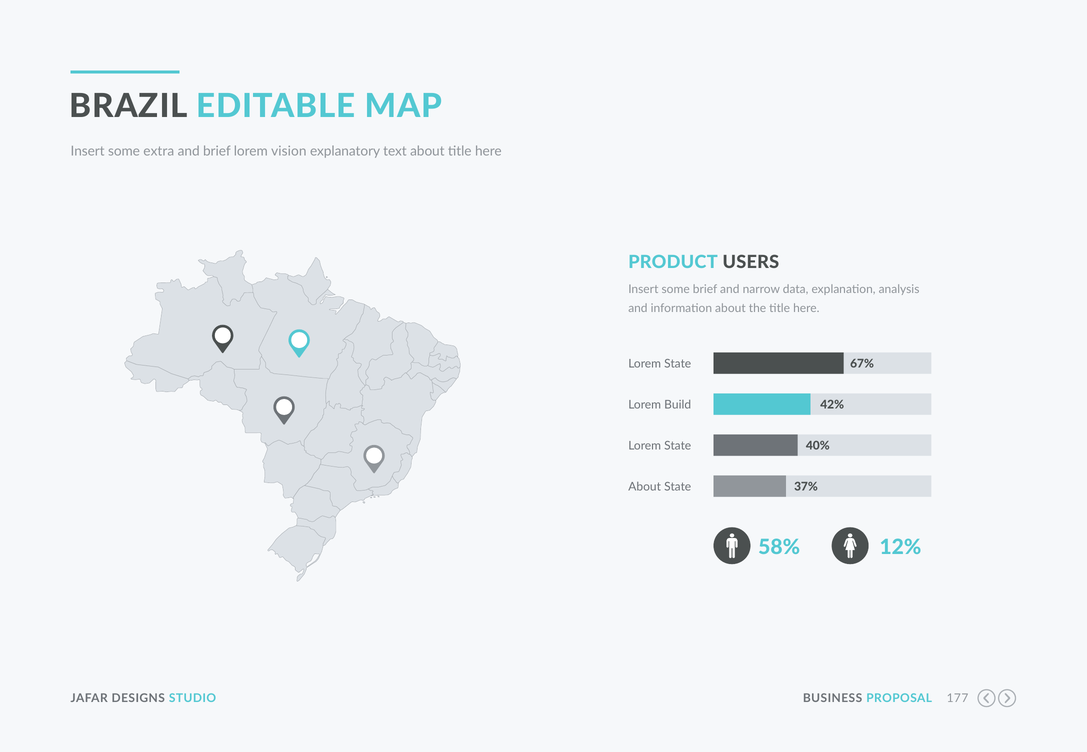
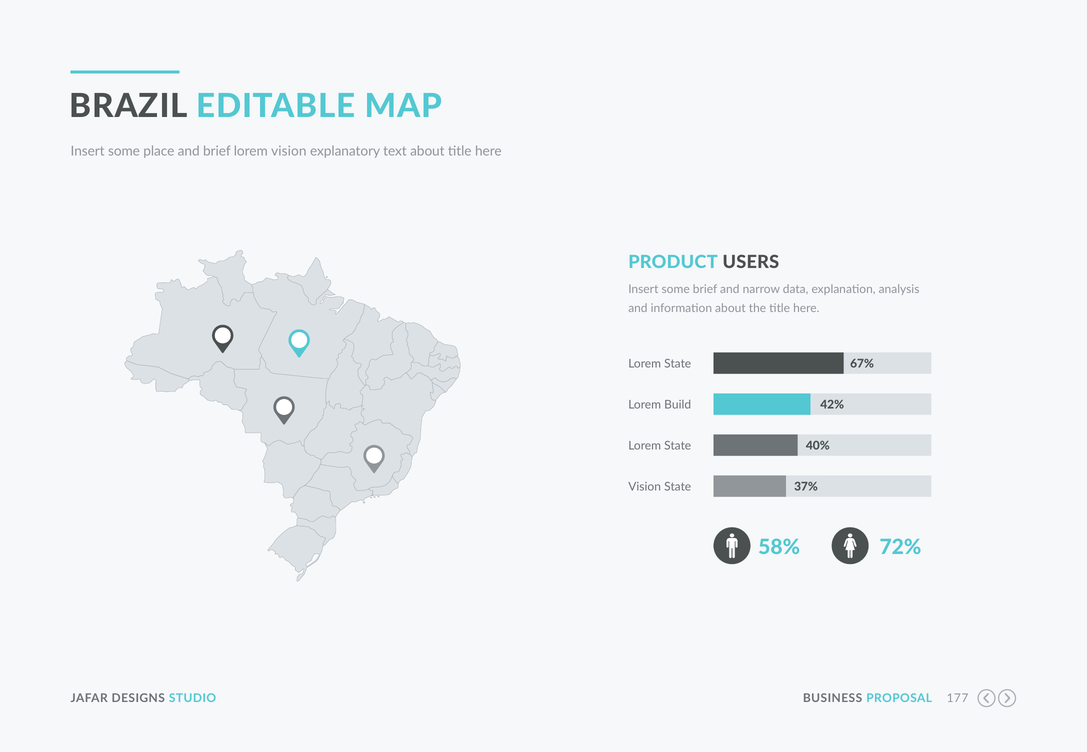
extra: extra -> place
About at (645, 487): About -> Vision
12%: 12% -> 72%
